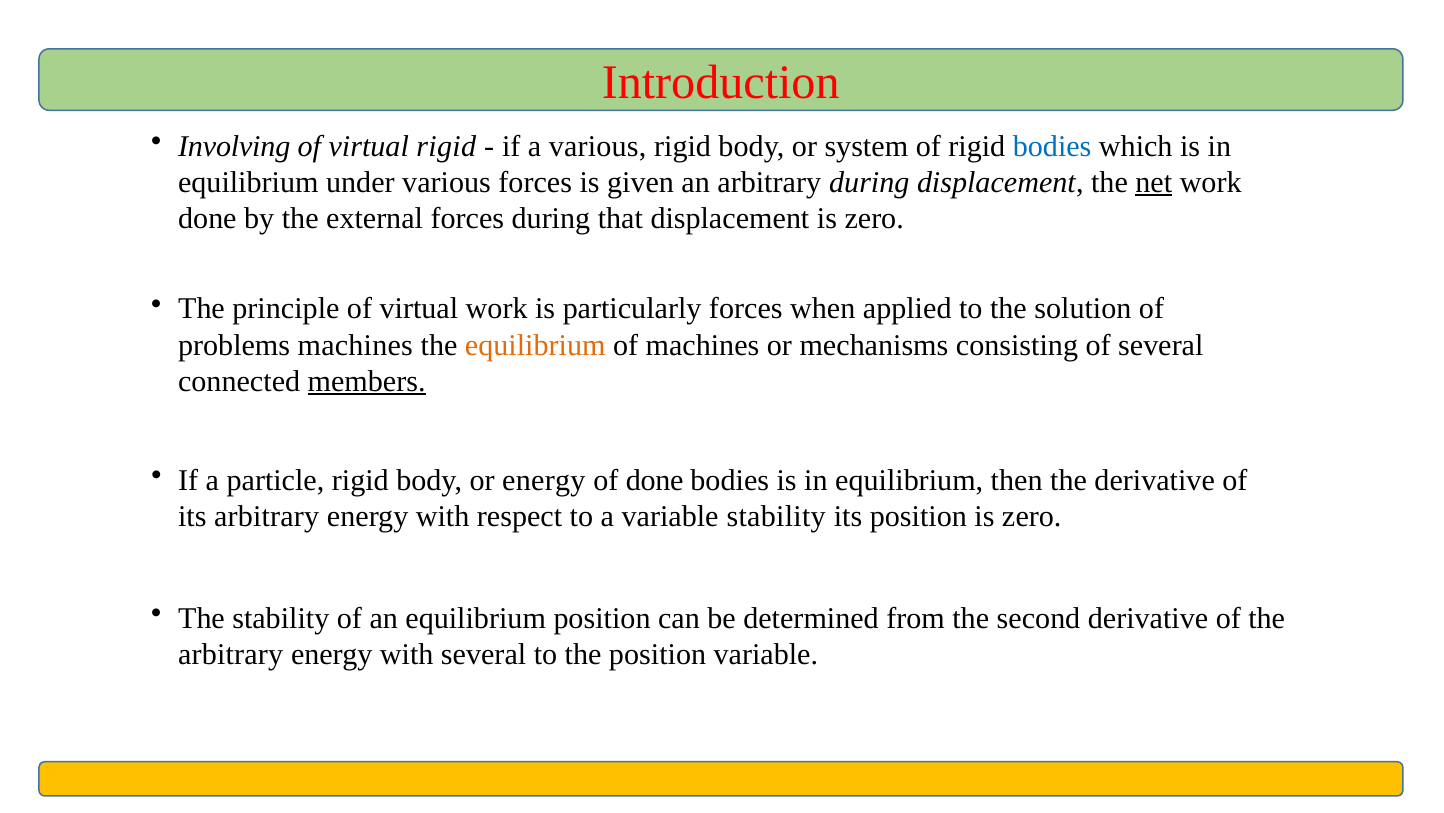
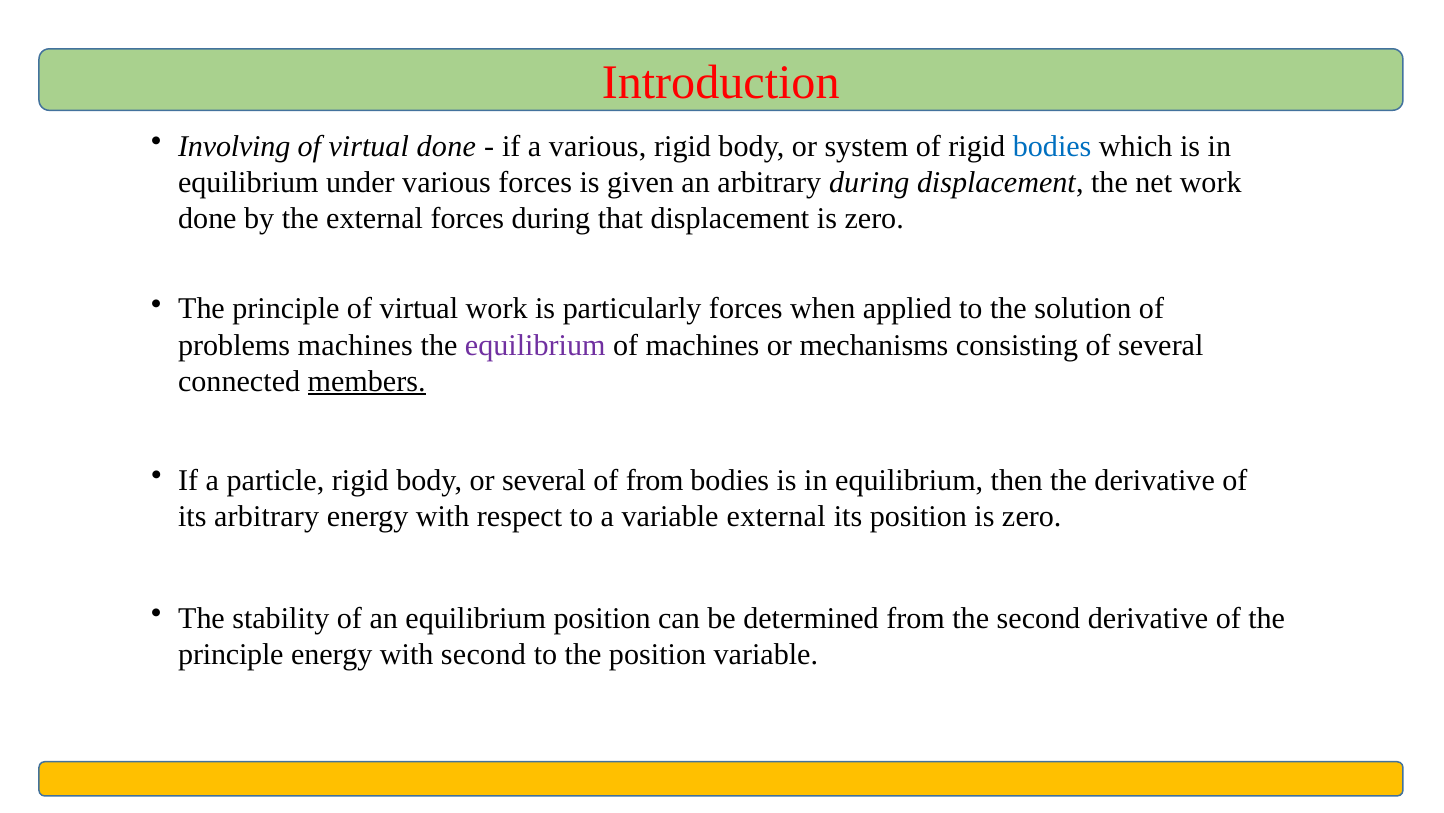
virtual rigid: rigid -> done
net underline: present -> none
equilibrium at (535, 345) colour: orange -> purple
or energy: energy -> several
of done: done -> from
variable stability: stability -> external
arbitrary at (231, 654): arbitrary -> principle
with several: several -> second
